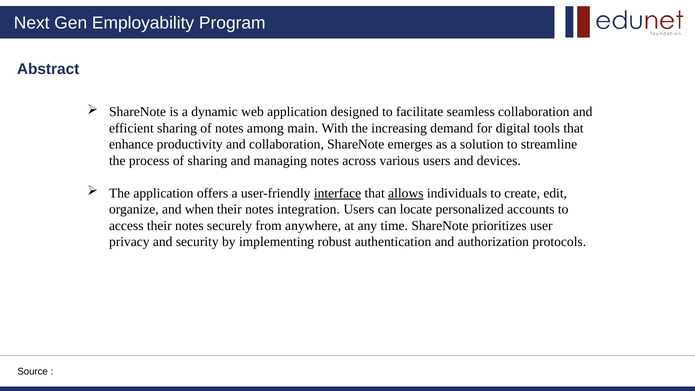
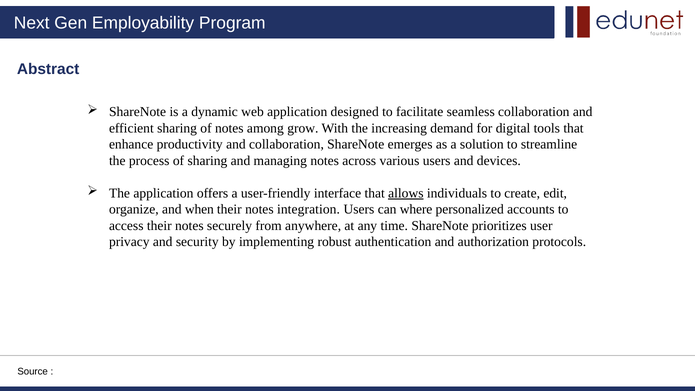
main: main -> grow
interface underline: present -> none
locate: locate -> where
